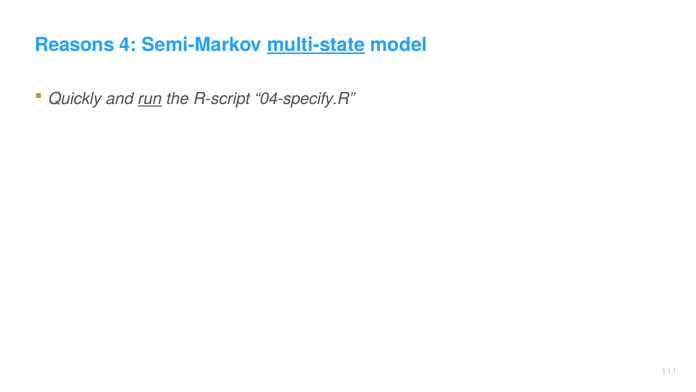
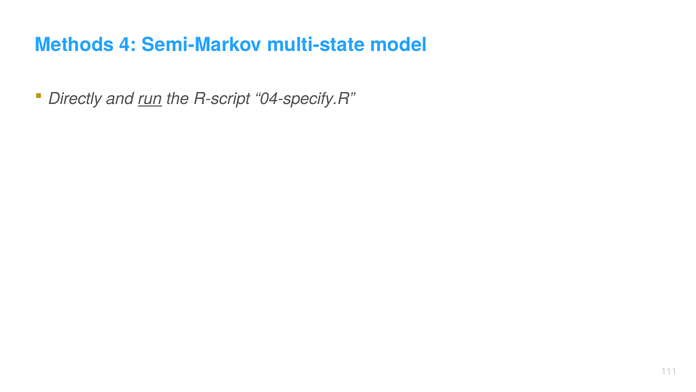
Reasons: Reasons -> Methods
multi-state underline: present -> none
Quickly: Quickly -> Directly
